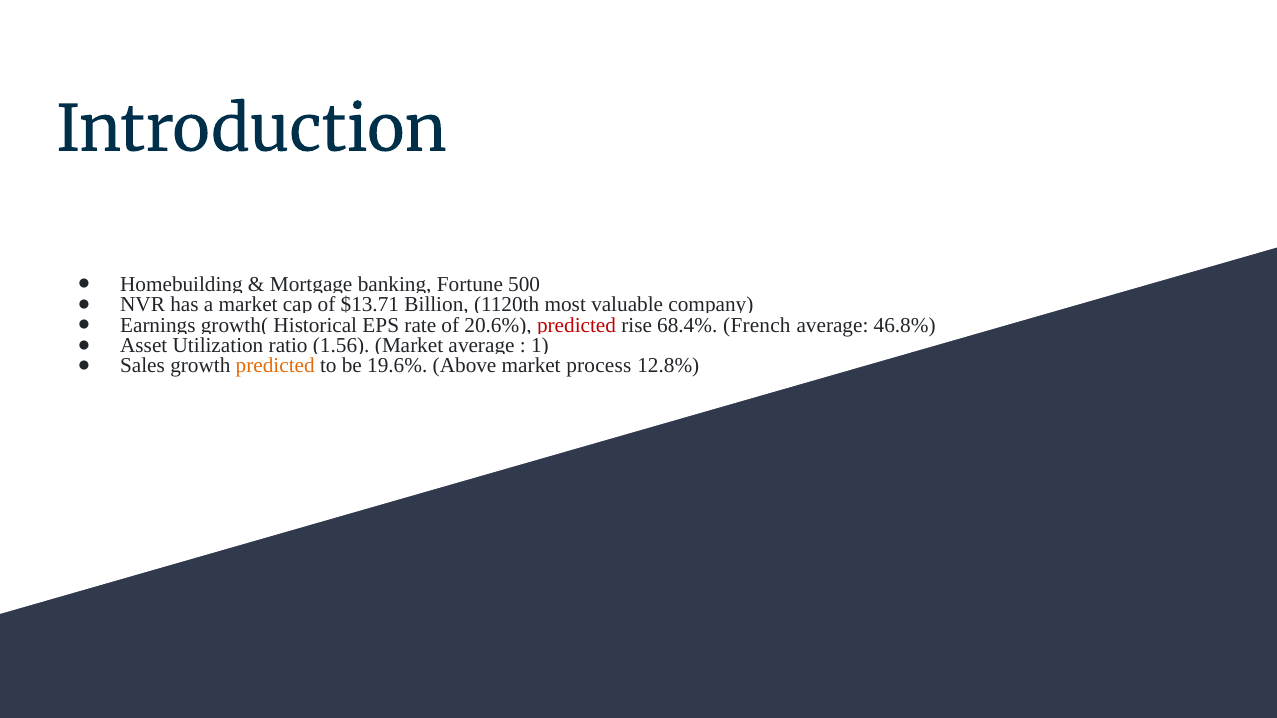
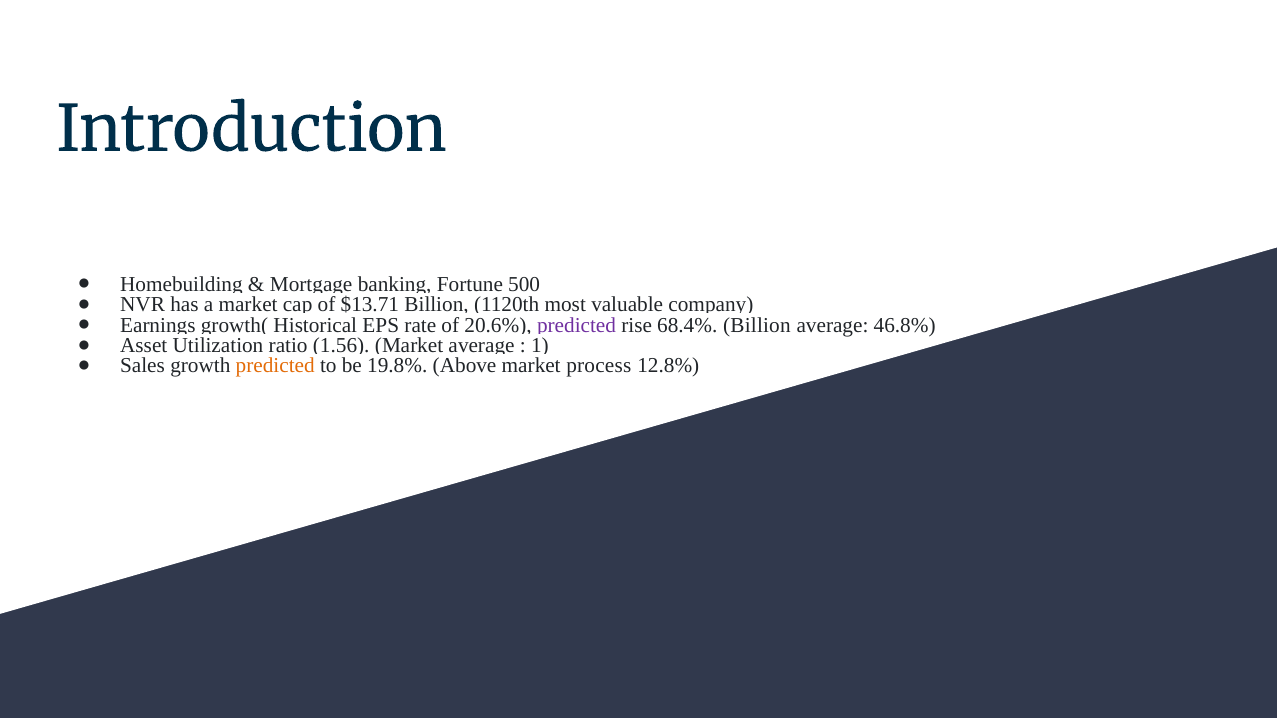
predicted at (577, 325) colour: red -> purple
68.4% French: French -> Billion
19.6%: 19.6% -> 19.8%
